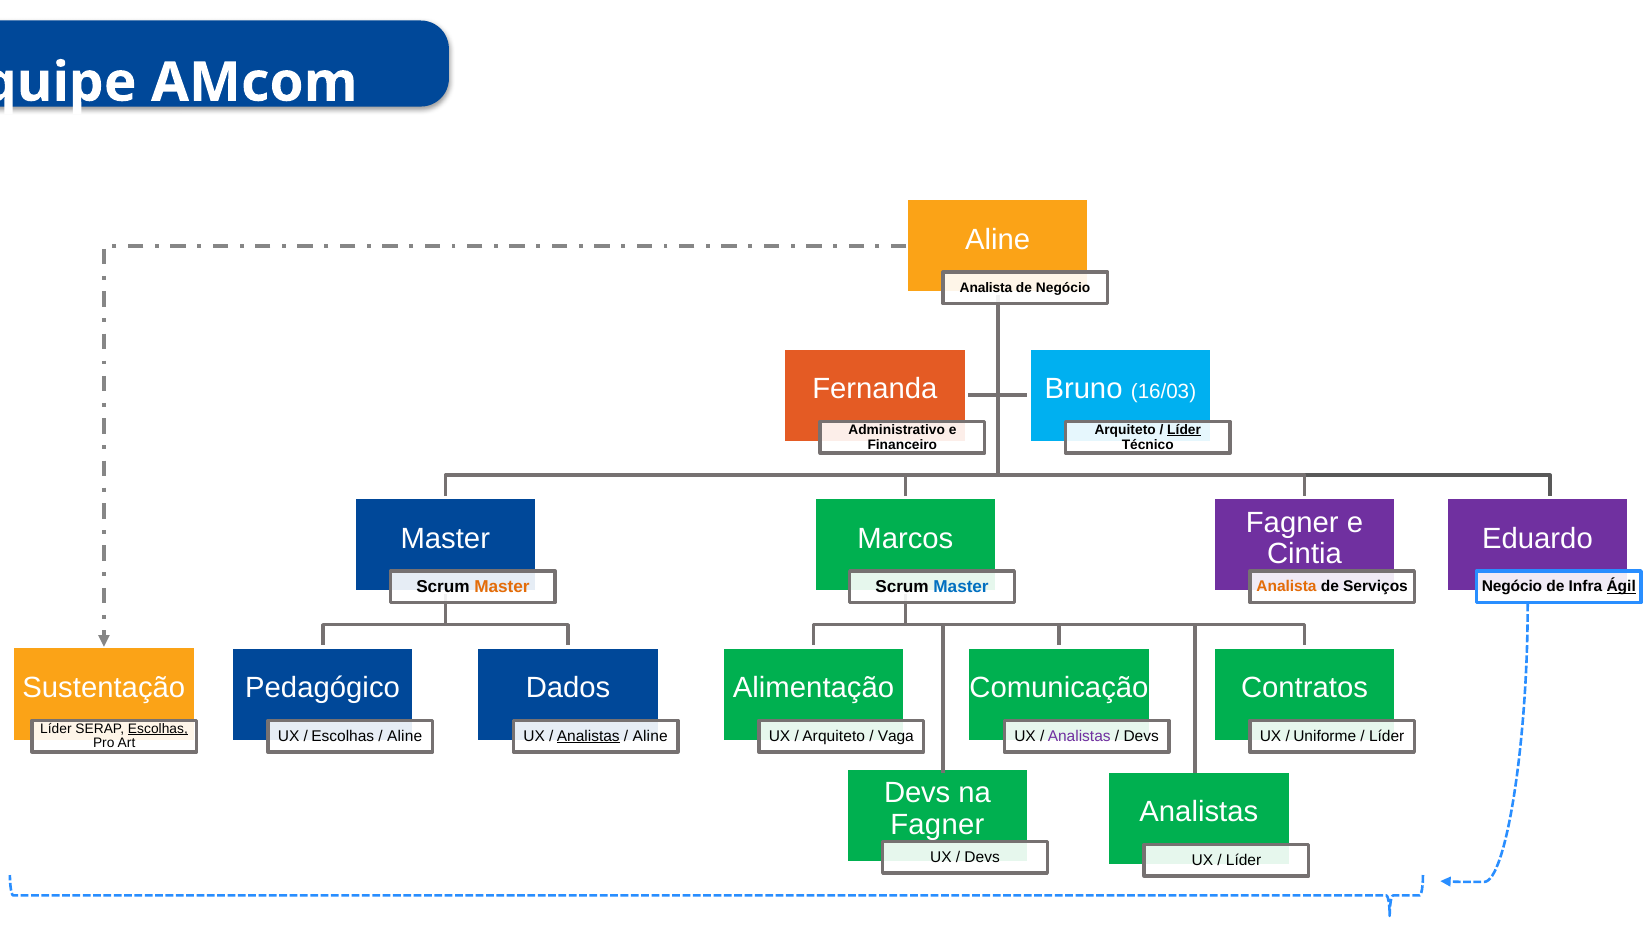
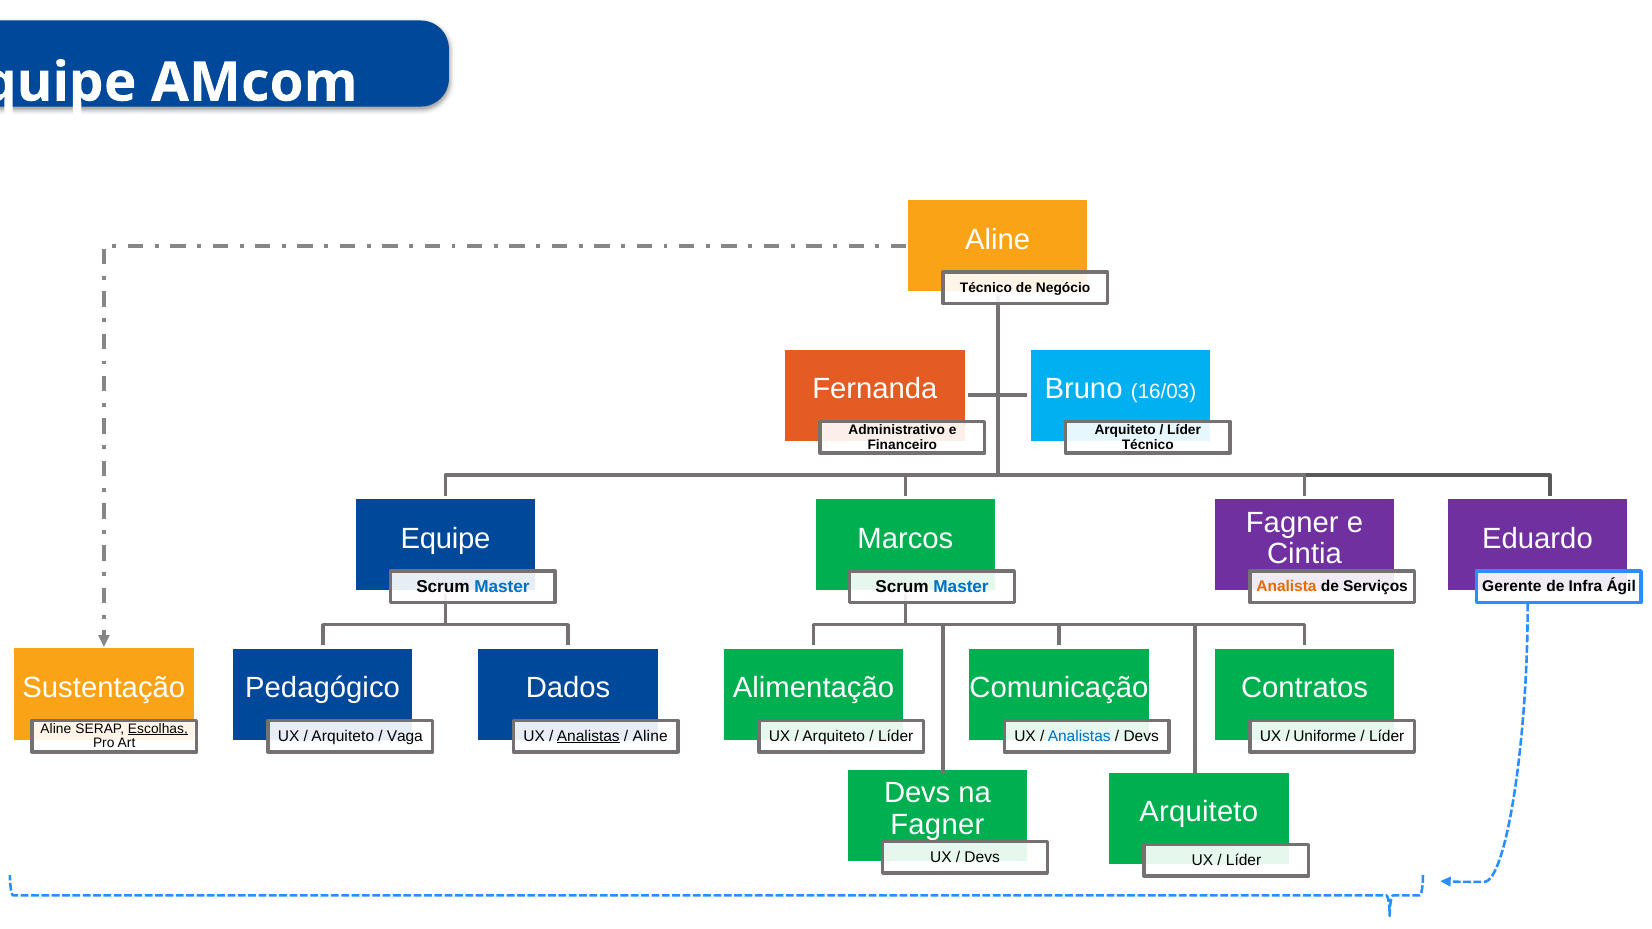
Analista at (986, 288): Analista -> Técnico
Líder at (1184, 430) underline: present -> none
Master at (445, 539): Master -> Equipe
Master at (502, 587) colour: orange -> blue
Negócio at (1512, 587): Negócio -> Gerente
Ágil underline: present -> none
Líder at (56, 729): Líder -> Aline
Escolhas at (343, 736): Escolhas -> Arquiteto
Aline at (405, 736): Aline -> Vaga
Vaga at (896, 736): Vaga -> Líder
Analistas at (1079, 736) colour: purple -> blue
Analistas at (1199, 812): Analistas -> Arquiteto
